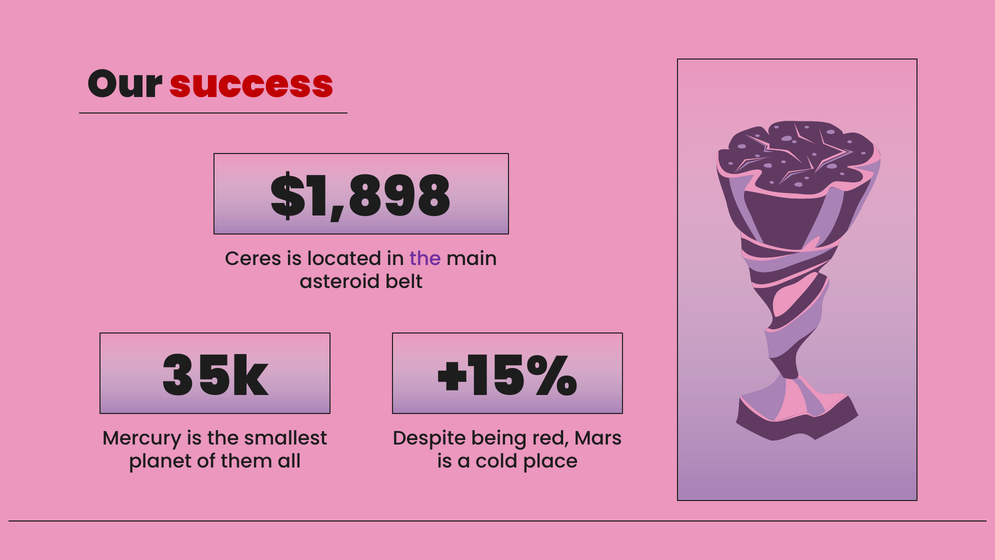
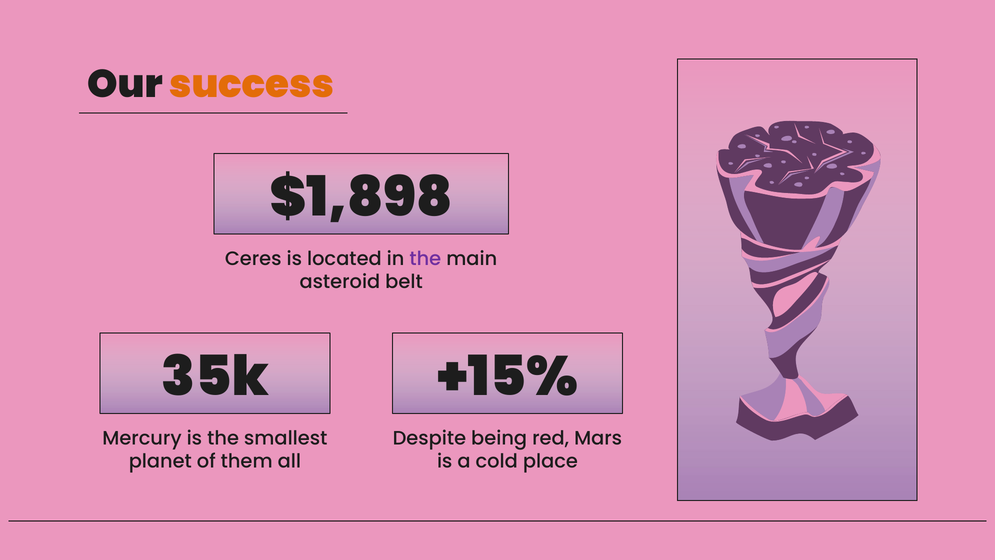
success colour: red -> orange
